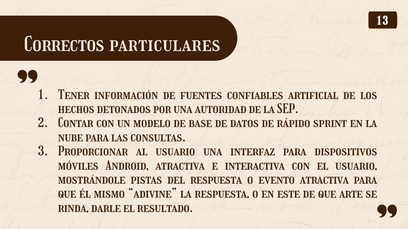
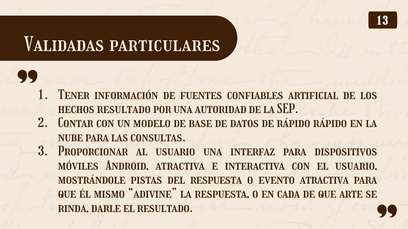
Correctos: Correctos -> Validadas
hechos detonados: detonados -> resultado
rápido sprint: sprint -> rápido
este: este -> cada
